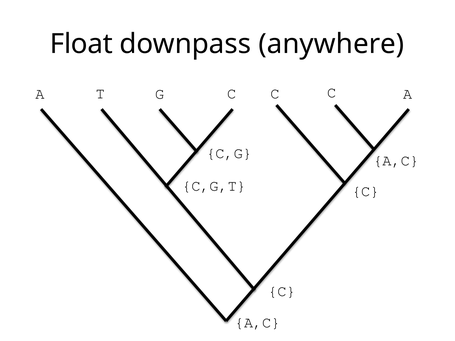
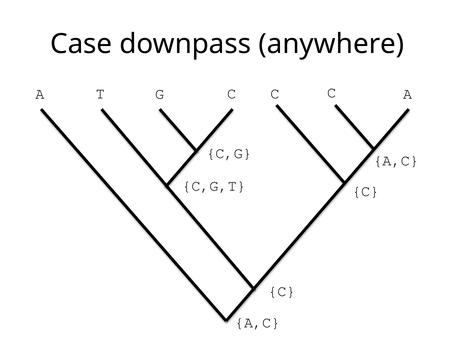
Float: Float -> Case
